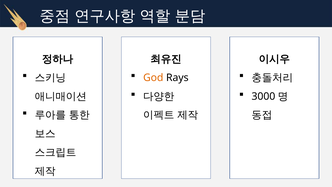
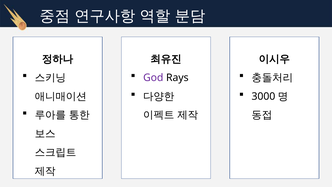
God colour: orange -> purple
